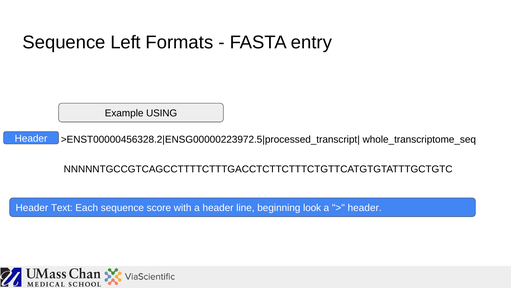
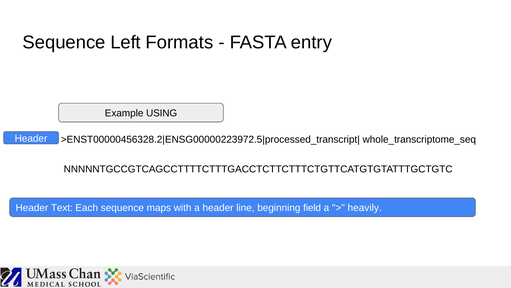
score: score -> maps
look: look -> field
header at (365, 208): header -> heavily
